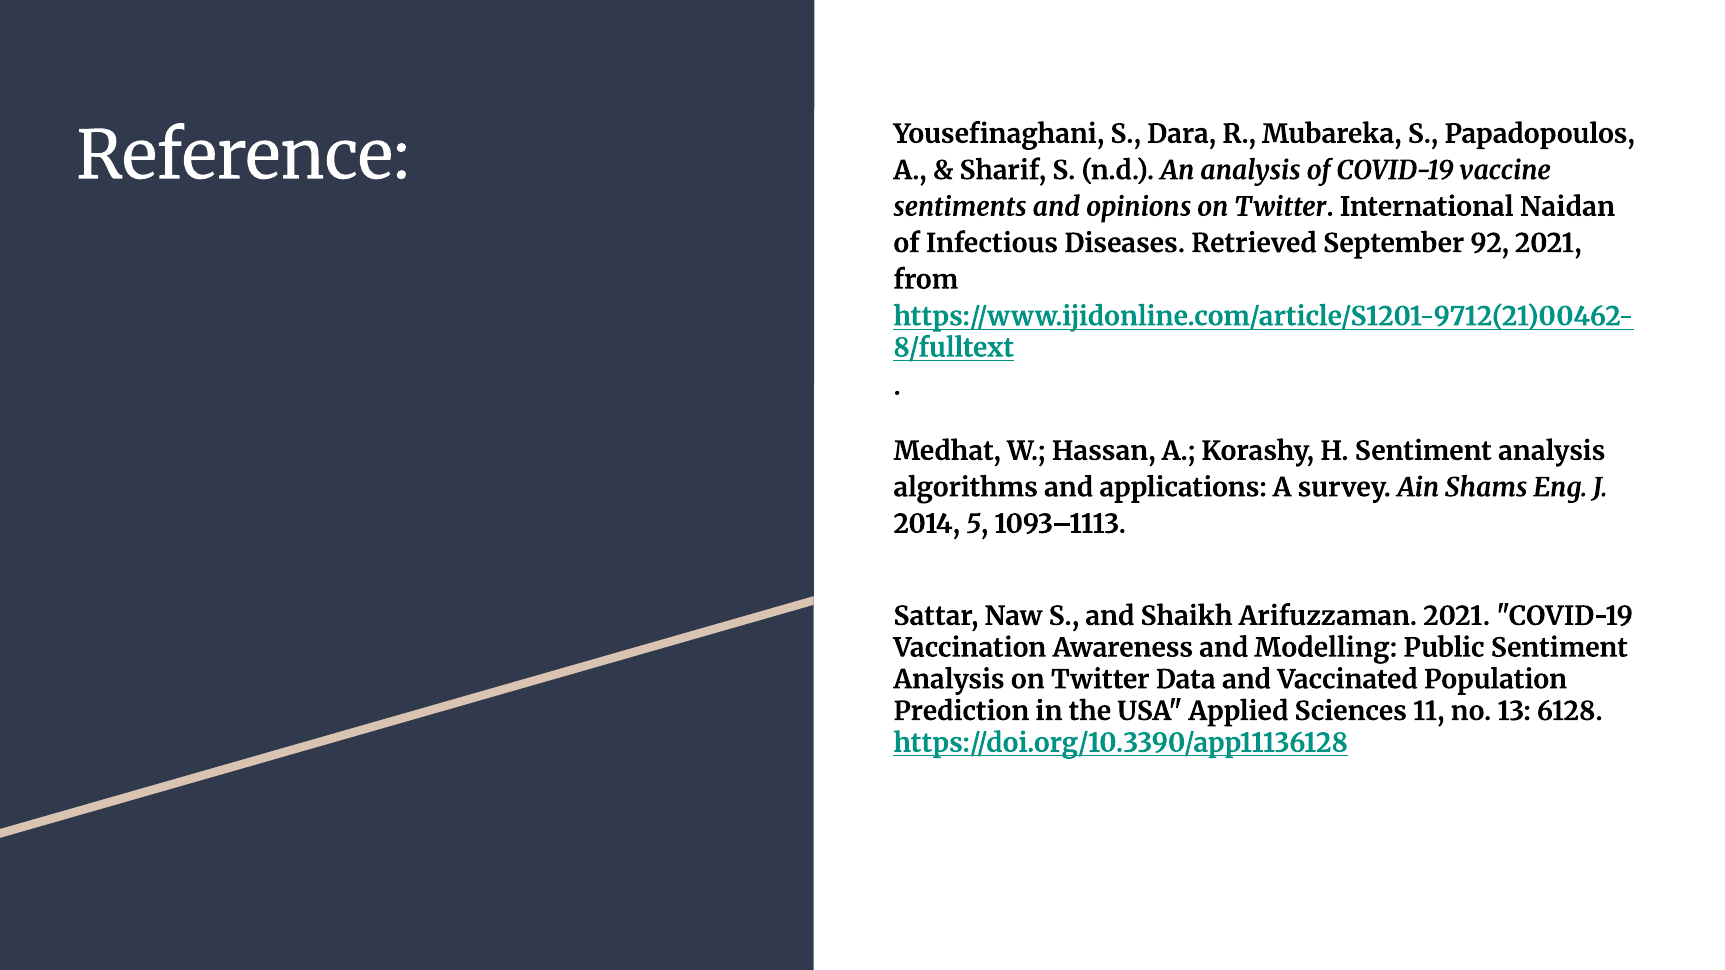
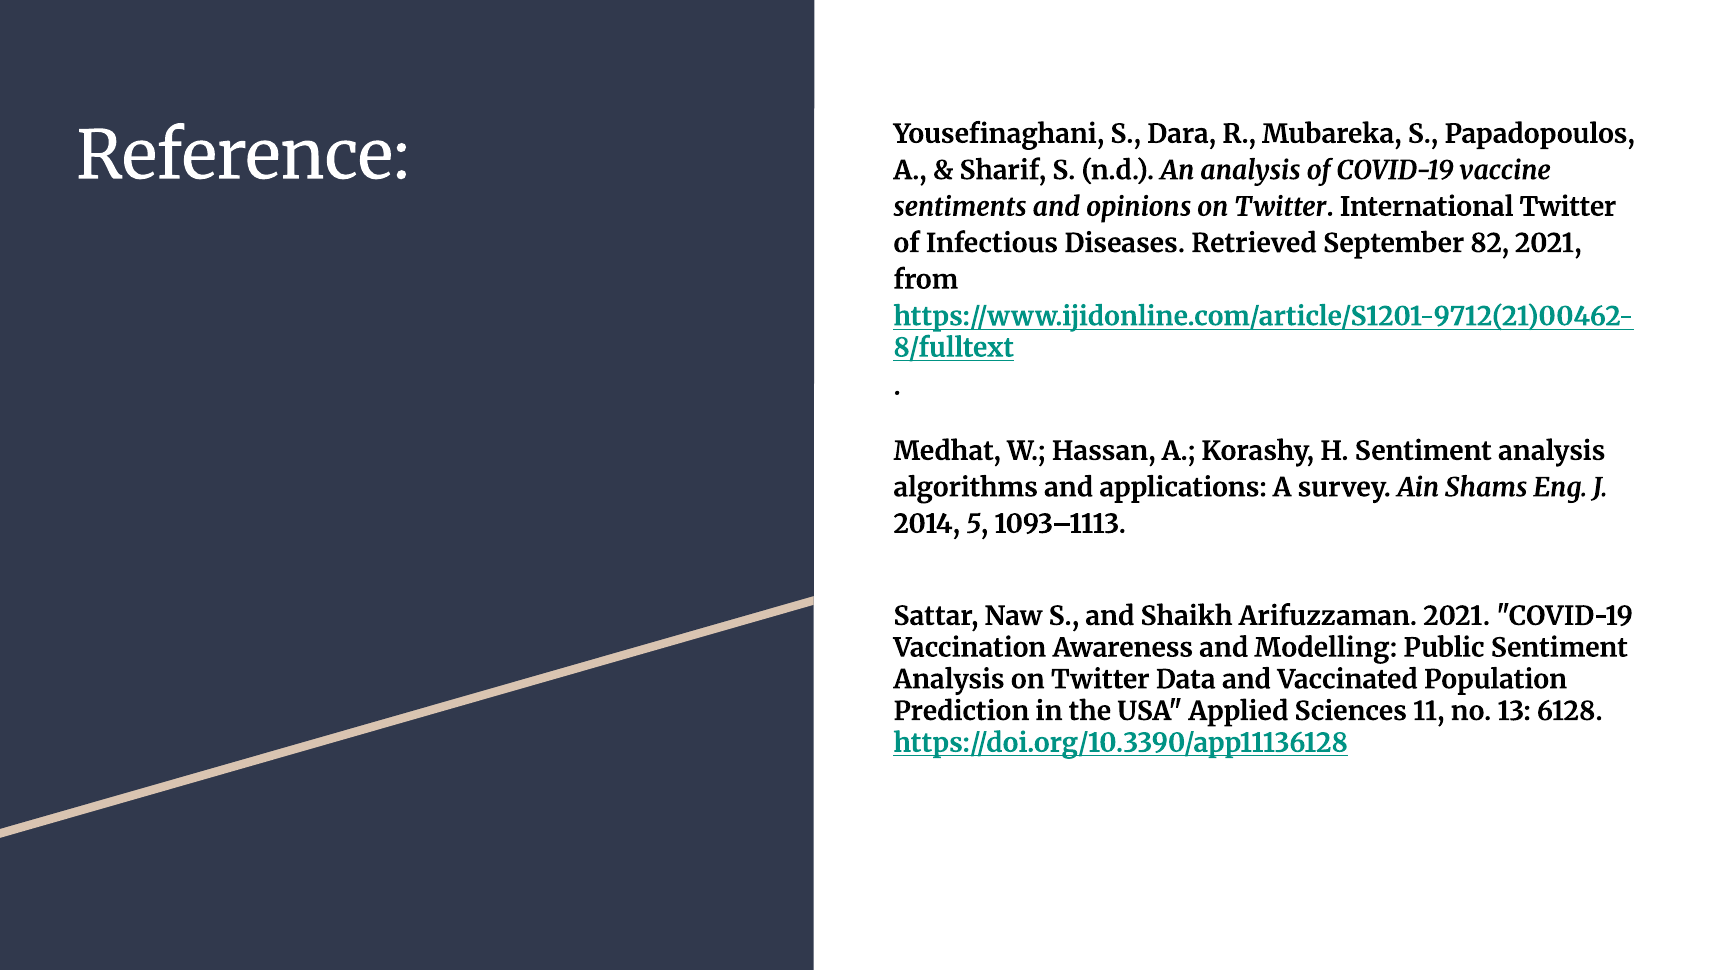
International Naidan: Naidan -> Twitter
92: 92 -> 82
